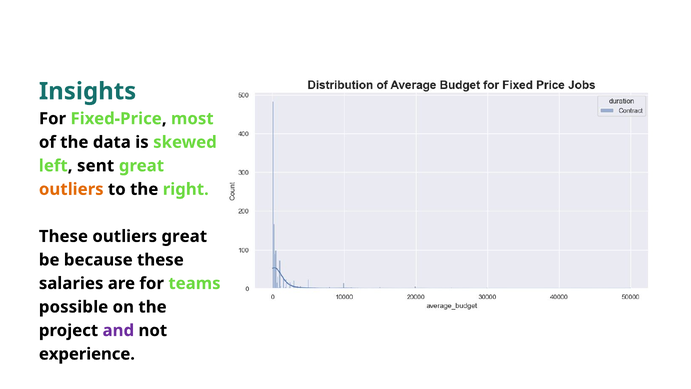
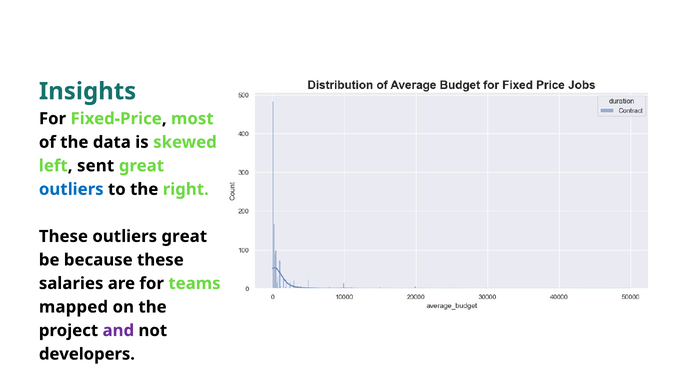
outliers at (71, 189) colour: orange -> blue
possible: possible -> mapped
experience: experience -> developers
